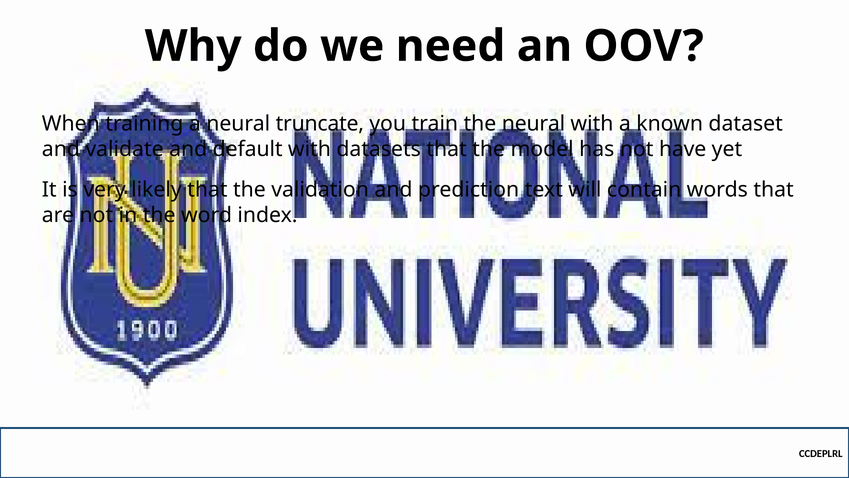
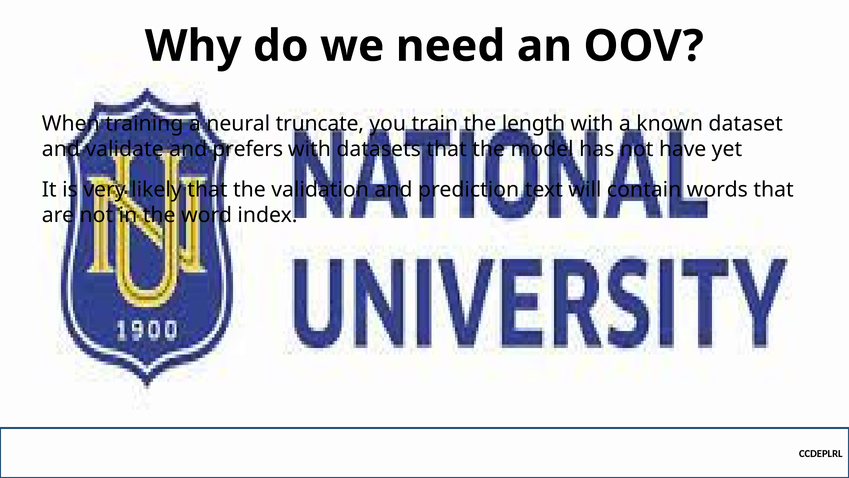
the neural: neural -> length
default: default -> prefers
